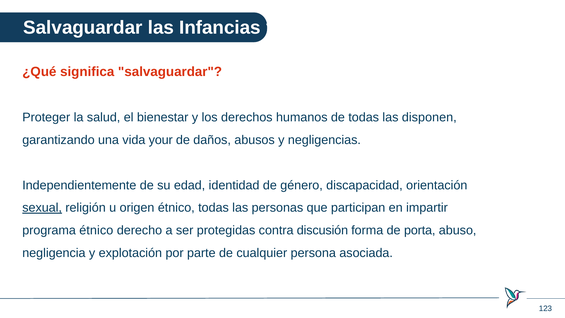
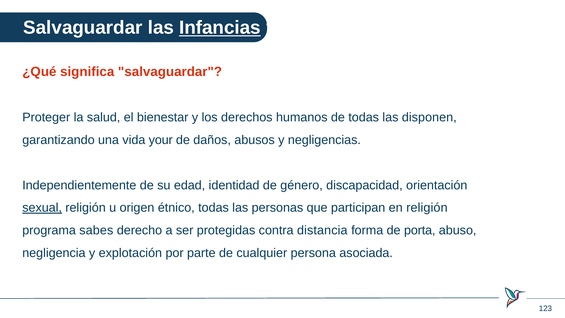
Infancias underline: none -> present
en impartir: impartir -> religión
programa étnico: étnico -> sabes
discusión: discusión -> distancia
